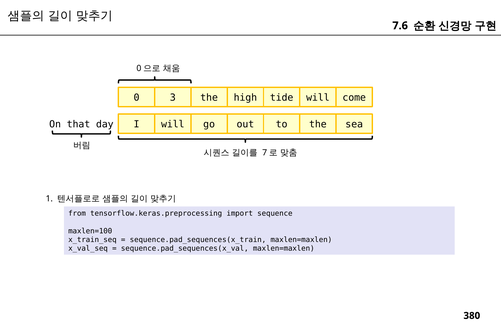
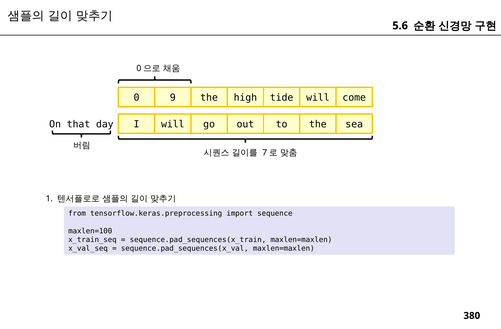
7.6: 7.6 -> 5.6
3: 3 -> 9
